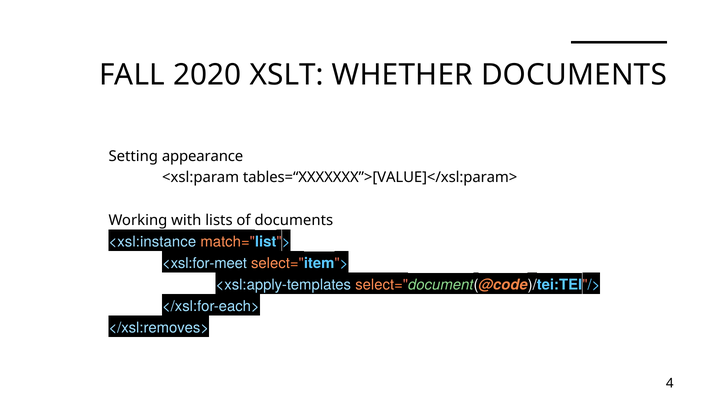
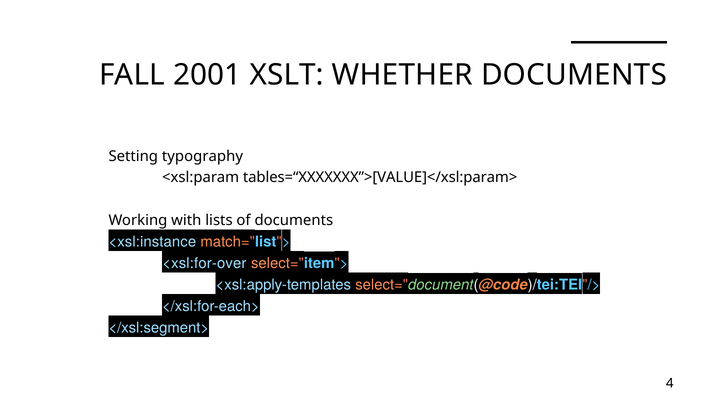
2020: 2020 -> 2001
appearance: appearance -> typography
<xsl:for-meet: <xsl:for-meet -> <xsl:for-over
</xsl:removes>: </xsl:removes> -> </xsl:segment>
